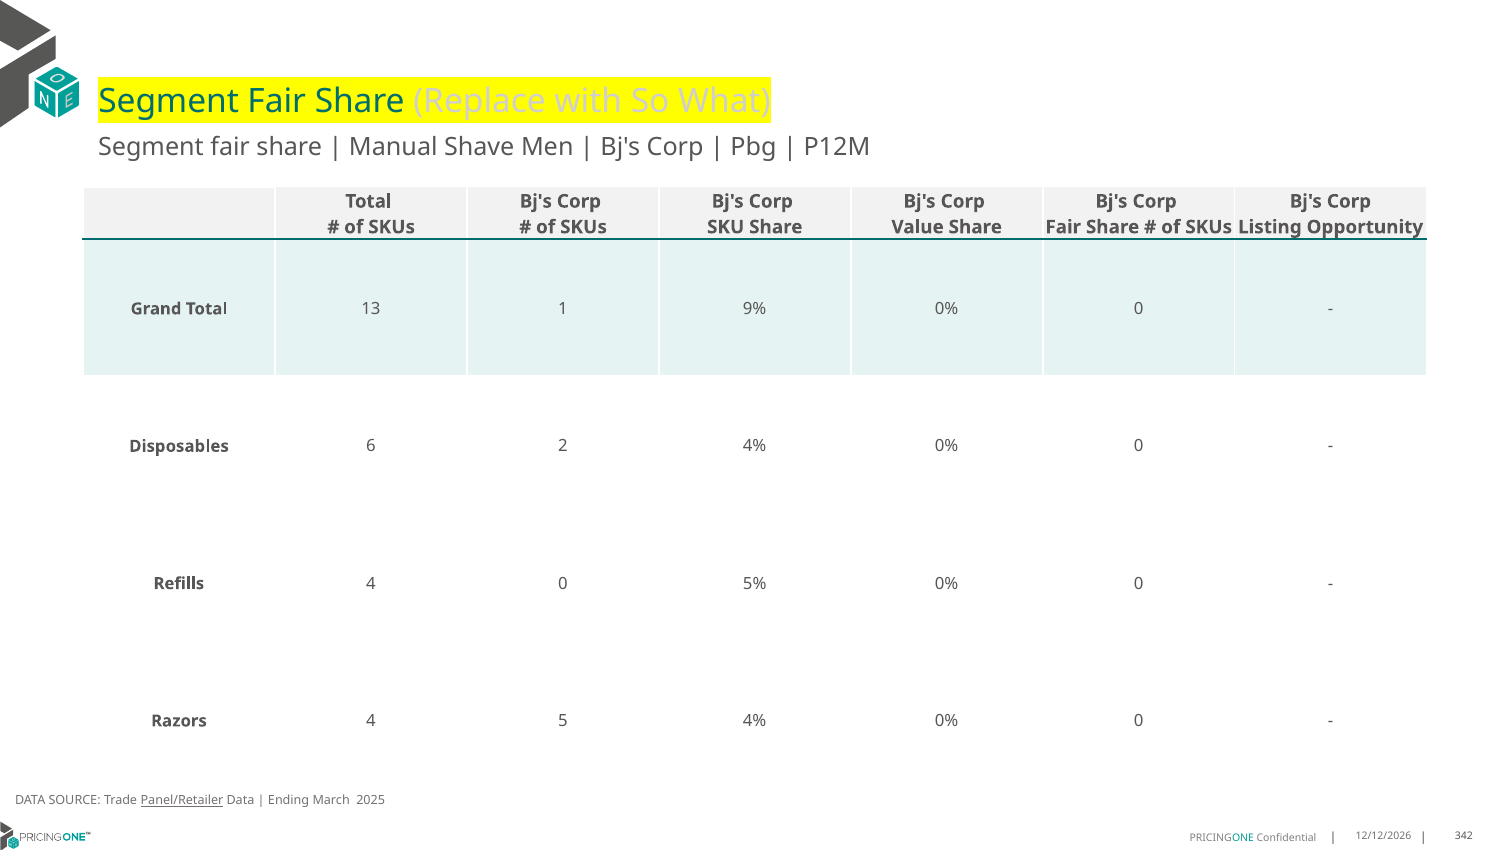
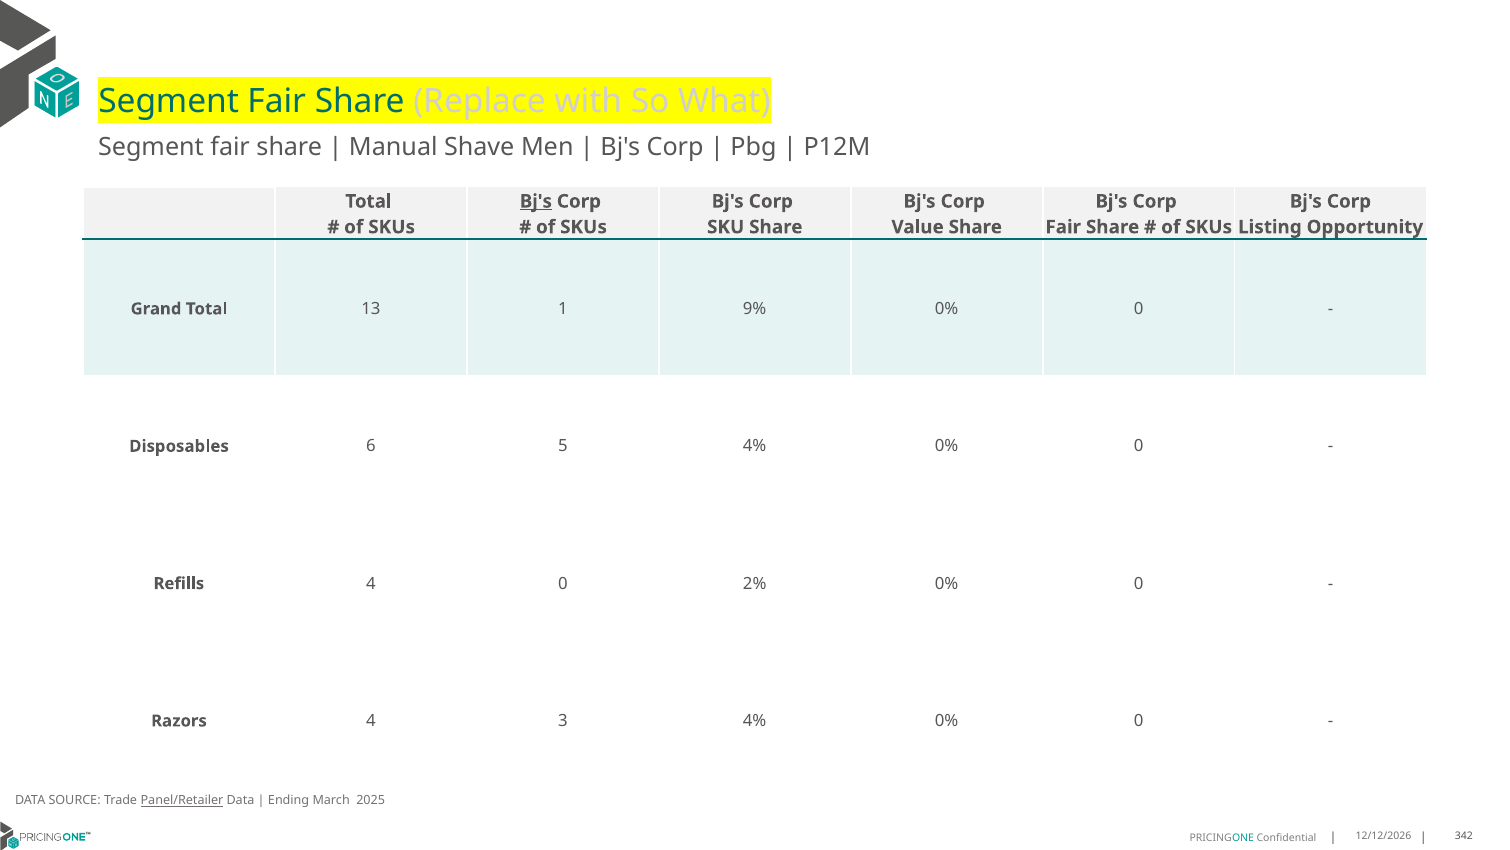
Bj's at (536, 201) underline: none -> present
2: 2 -> 5
5%: 5% -> 2%
5: 5 -> 3
